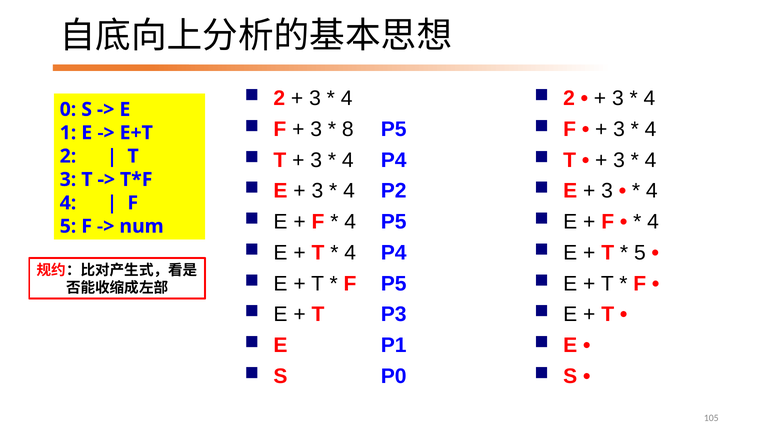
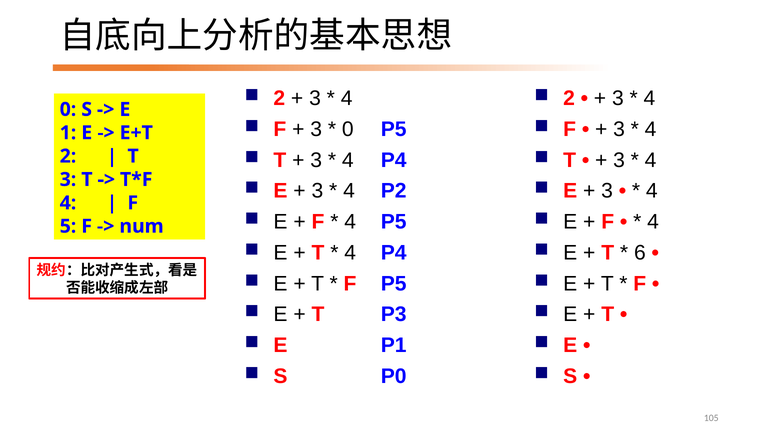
8 at (348, 129): 8 -> 0
5 at (640, 252): 5 -> 6
